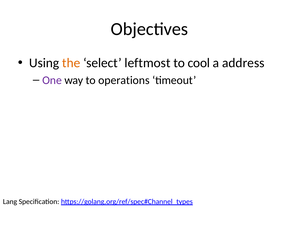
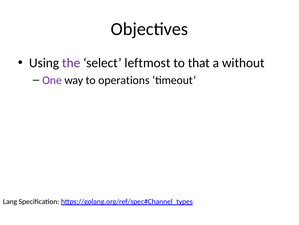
the colour: orange -> purple
cool: cool -> that
address: address -> without
